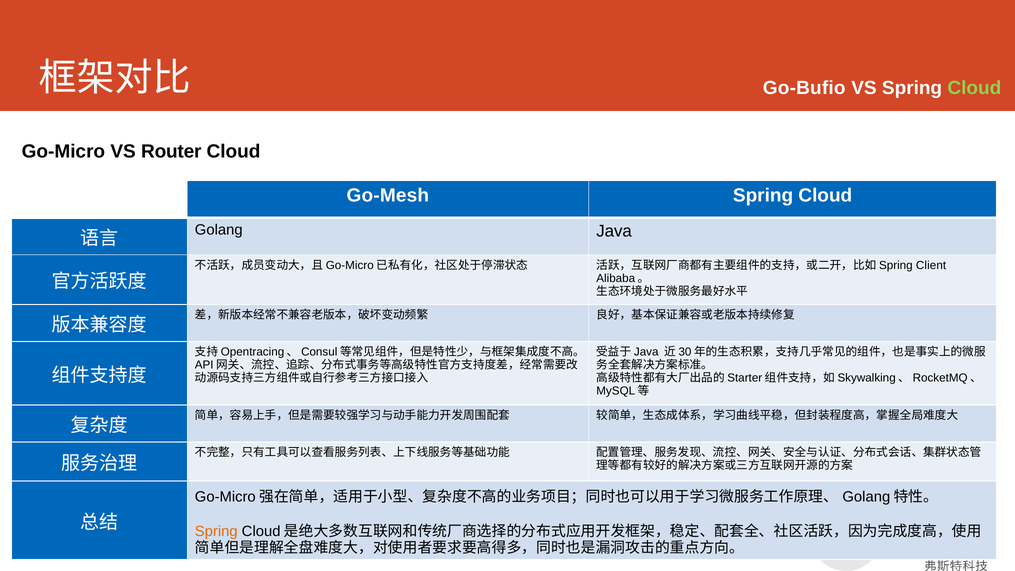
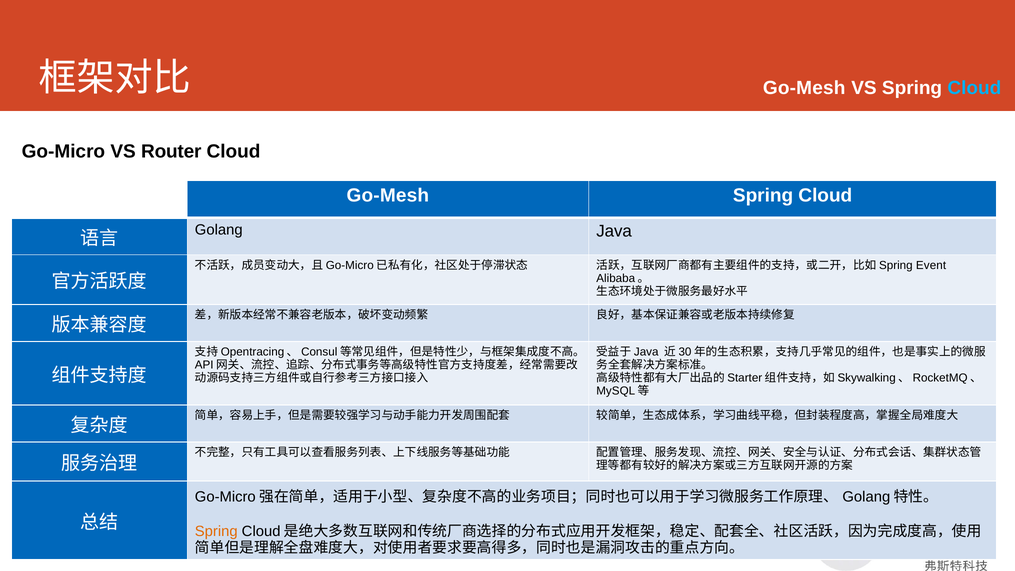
Go-Bufio at (804, 88): Go-Bufio -> Go-Mesh
Cloud at (974, 88) colour: light green -> light blue
Client: Client -> Event
